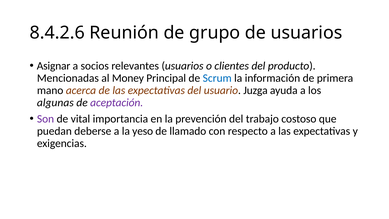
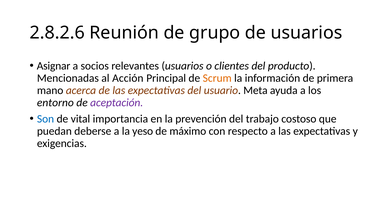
8.4.2.6: 8.4.2.6 -> 2.8.2.6
Money: Money -> Acción
Scrum colour: blue -> orange
Juzga: Juzga -> Meta
algunas: algunas -> entorno
Son colour: purple -> blue
llamado: llamado -> máximo
